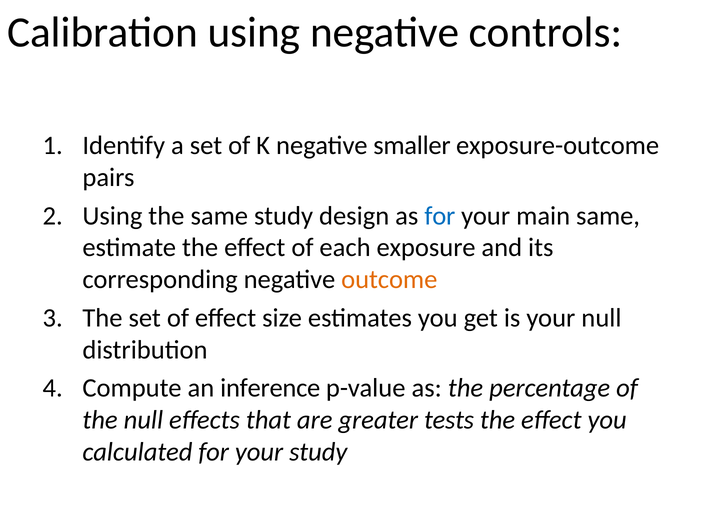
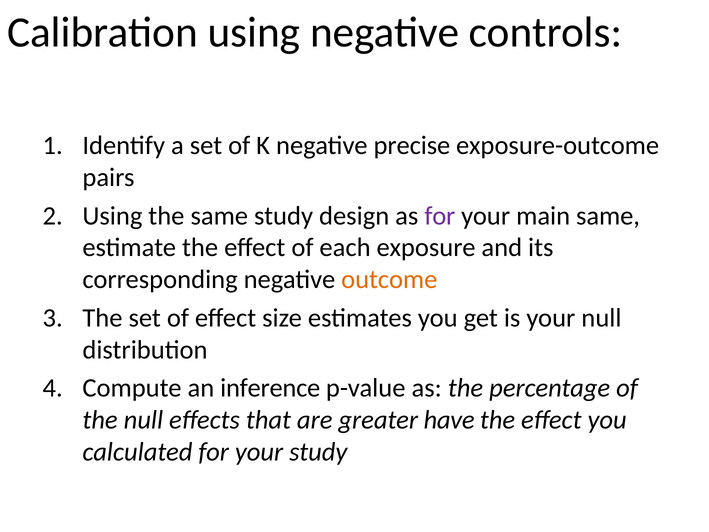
smaller: smaller -> precise
for at (440, 216) colour: blue -> purple
tests: tests -> have
